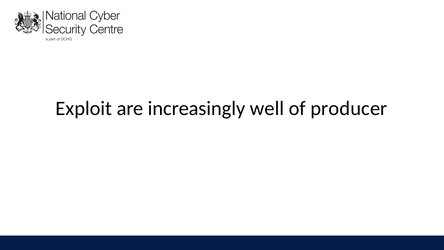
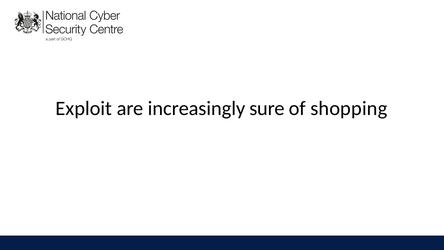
well: well -> sure
producer: producer -> shopping
